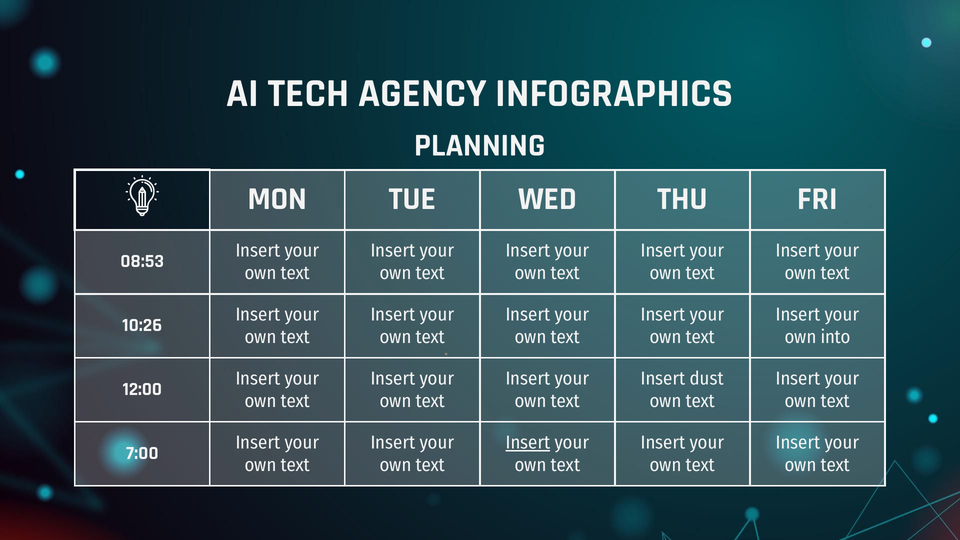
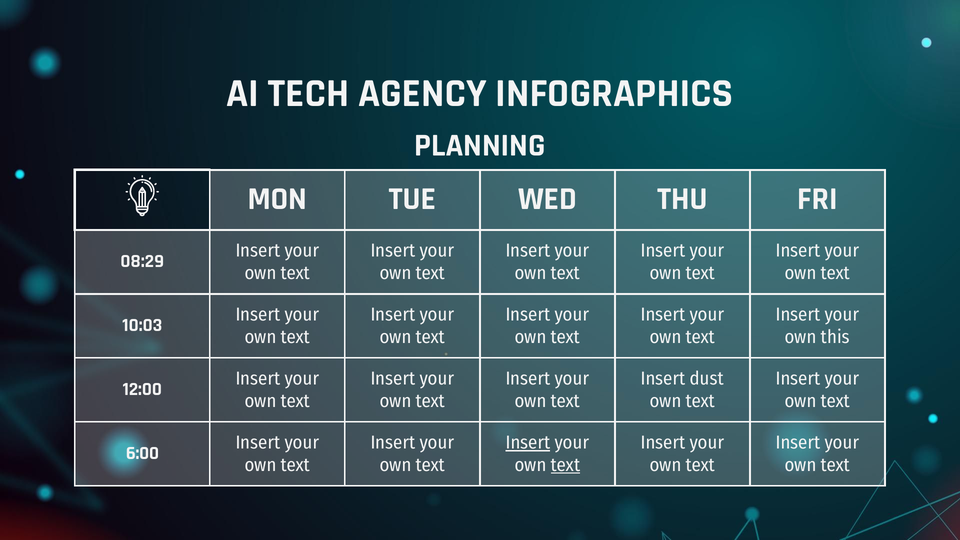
08:53: 08:53 -> 08:29
10:26: 10:26 -> 10:03
into: into -> this
7:00: 7:00 -> 6:00
text at (565, 465) underline: none -> present
